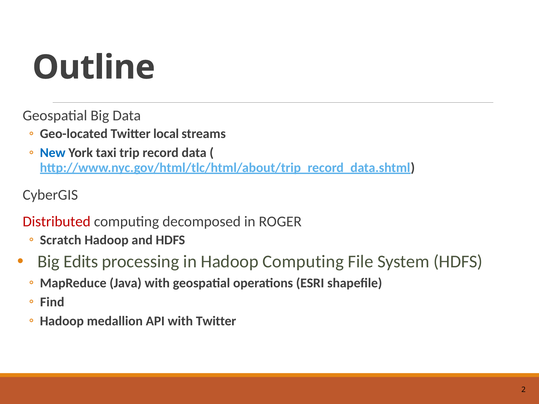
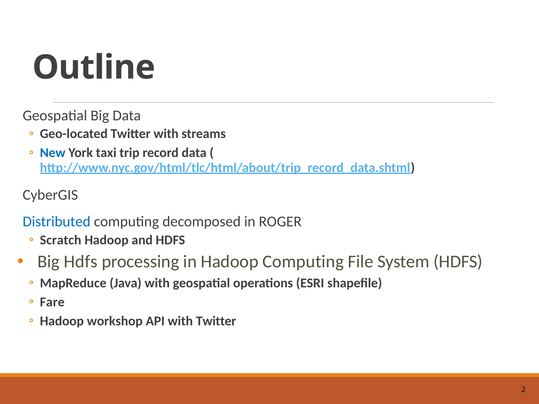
Twitter local: local -> with
Distributed colour: red -> blue
Big Edits: Edits -> Hdfs
Find: Find -> Fare
medallion: medallion -> workshop
